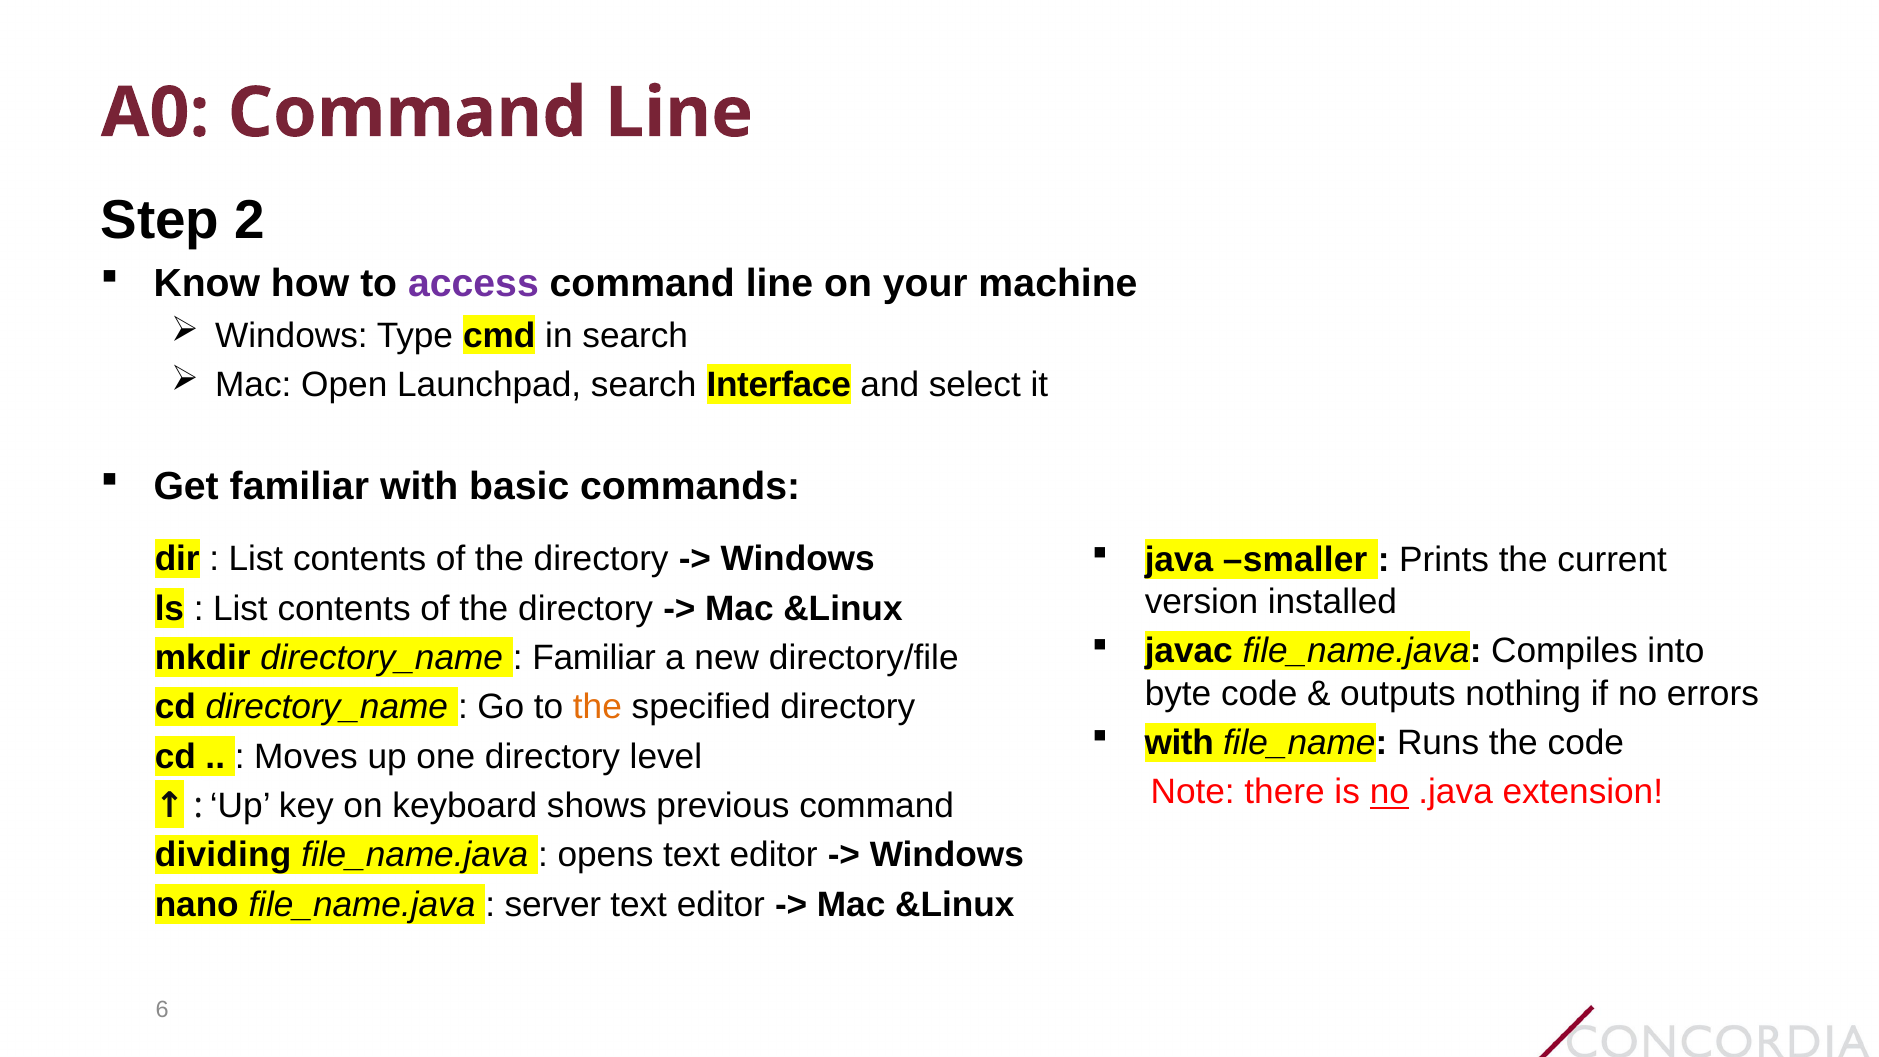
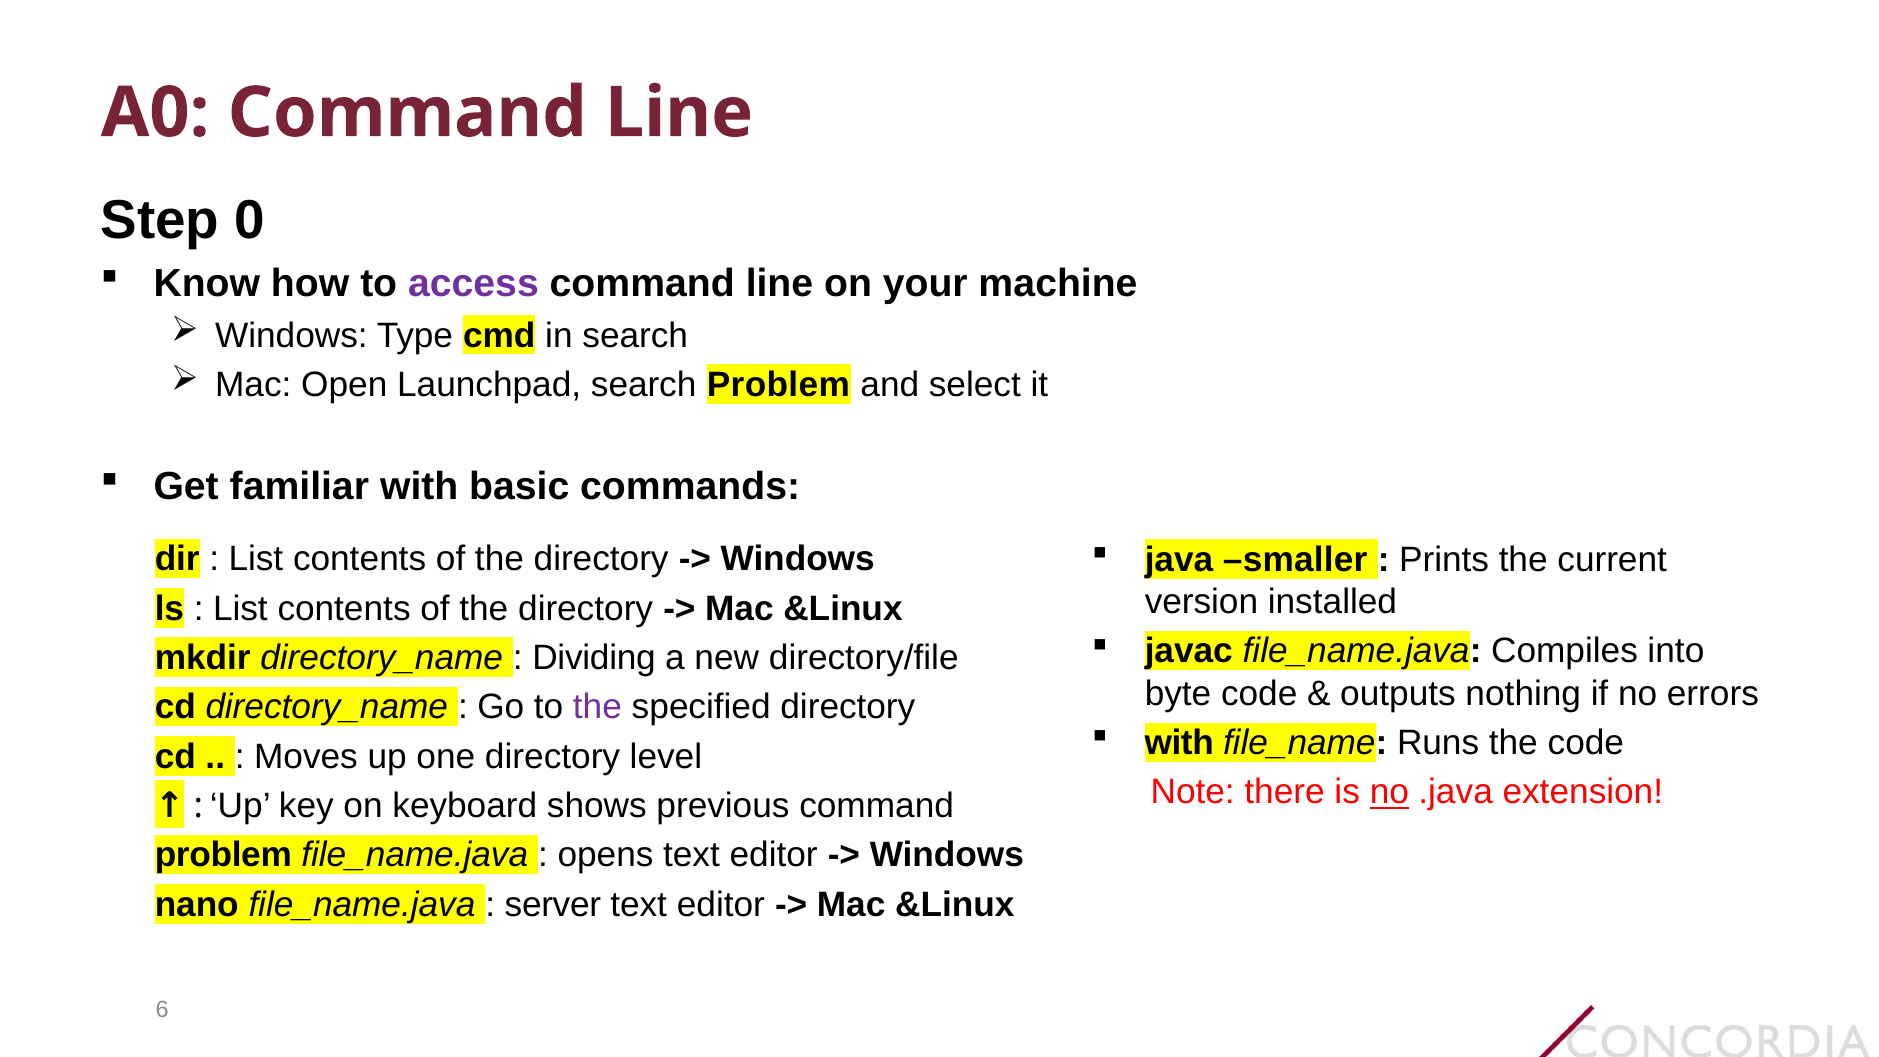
2: 2 -> 0
search Interface: Interface -> Problem
Familiar at (594, 658): Familiar -> Dividing
the at (597, 707) colour: orange -> purple
dividing at (223, 855): dividing -> problem
